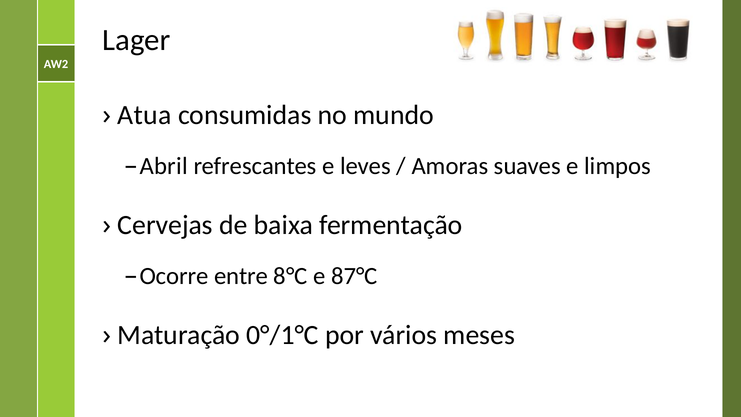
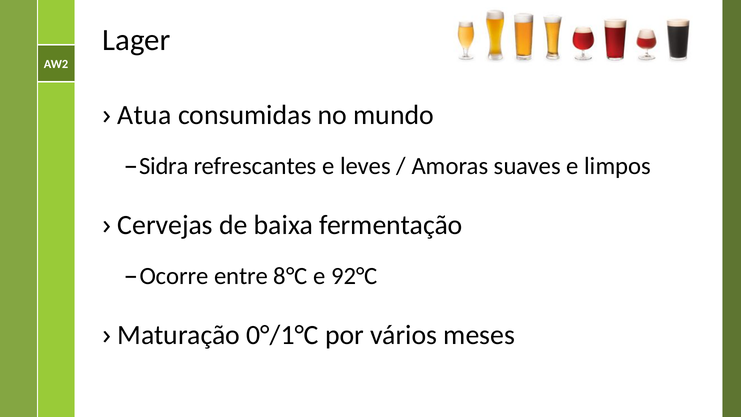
Abril: Abril -> Sidra
87°C: 87°C -> 92°C
